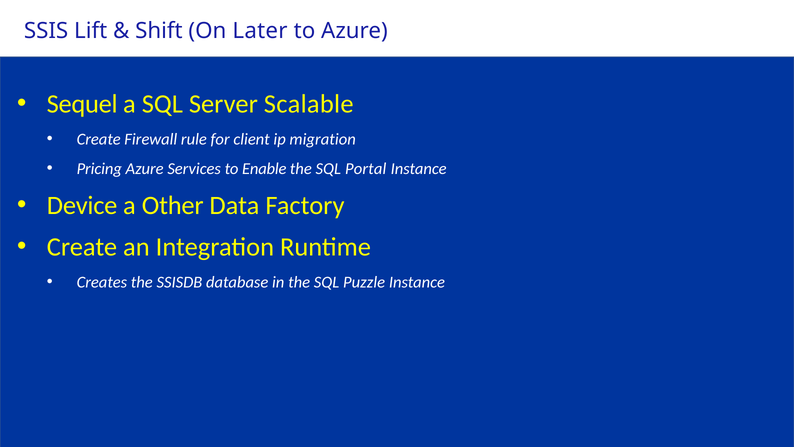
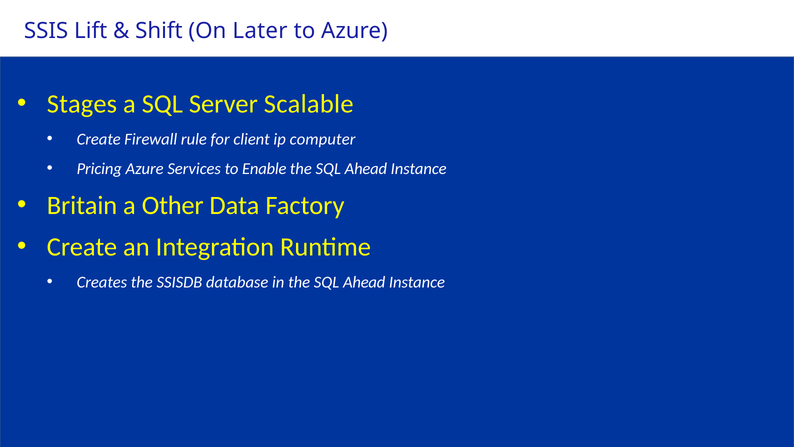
Sequel: Sequel -> Stages
migration: migration -> computer
Portal at (366, 169): Portal -> Ahead
Device: Device -> Britain
in the SQL Puzzle: Puzzle -> Ahead
